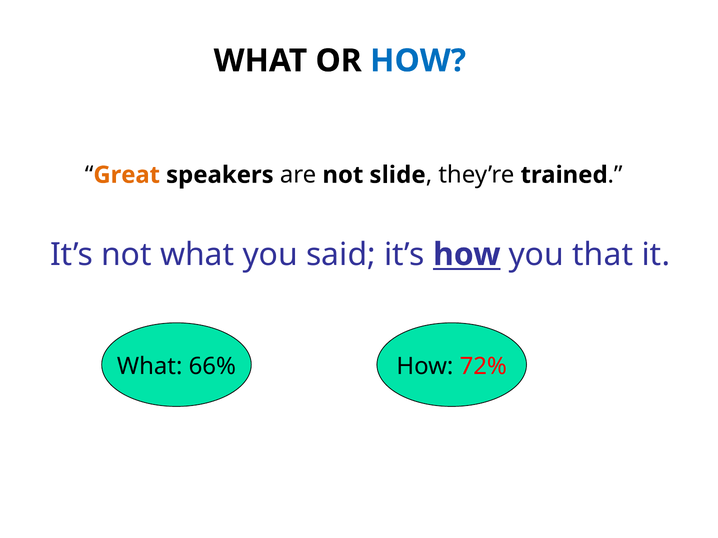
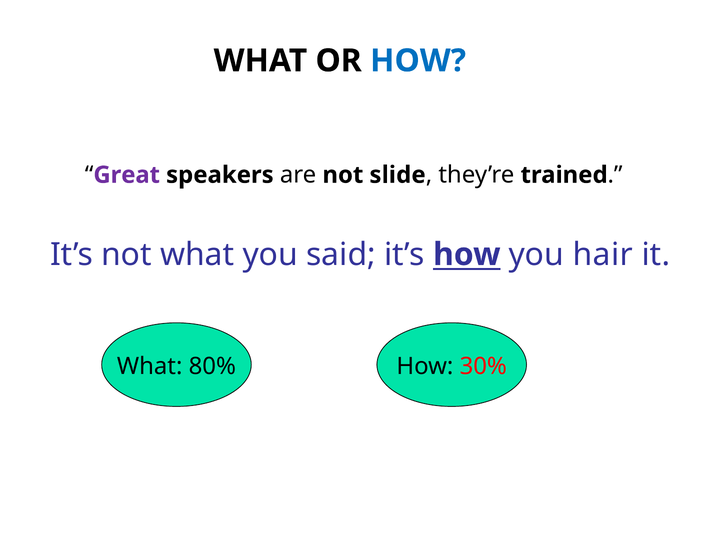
Great colour: orange -> purple
that: that -> hair
66%: 66% -> 80%
72%: 72% -> 30%
